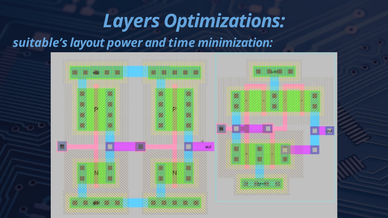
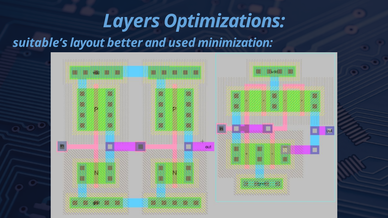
power: power -> better
time: time -> used
